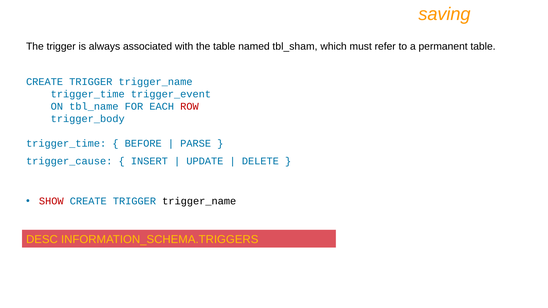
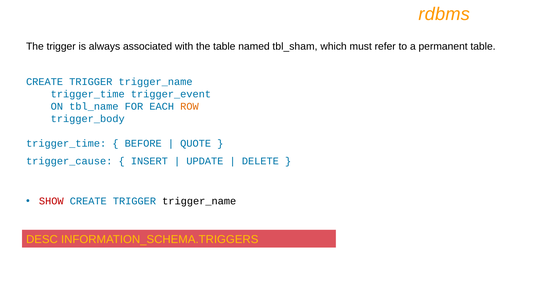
saving: saving -> rdbms
ROW colour: red -> orange
PARSE: PARSE -> QUOTE
